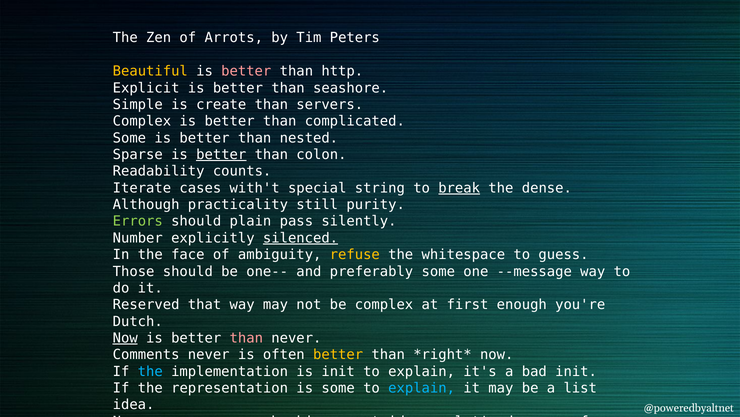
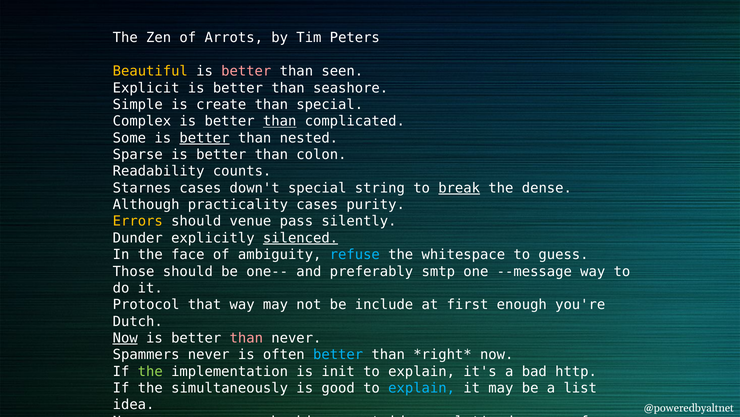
http: http -> seen
than servers: servers -> special
than at (280, 121) underline: none -> present
better at (205, 138) underline: none -> present
better at (221, 154) underline: present -> none
Iterate: Iterate -> Starnes
with't: with't -> down't
practicality still: still -> cases
Errors colour: light green -> yellow
plain: plain -> venue
Number: Number -> Dunder
refuse colour: yellow -> light blue
preferably some: some -> smtp
Reserved: Reserved -> Protocol
be complex: complex -> include
Comments: Comments -> Spammers
better at (338, 354) colour: yellow -> light blue
the at (150, 371) colour: light blue -> light green
bad init: init -> http
representation: representation -> simultaneously
is some: some -> good
